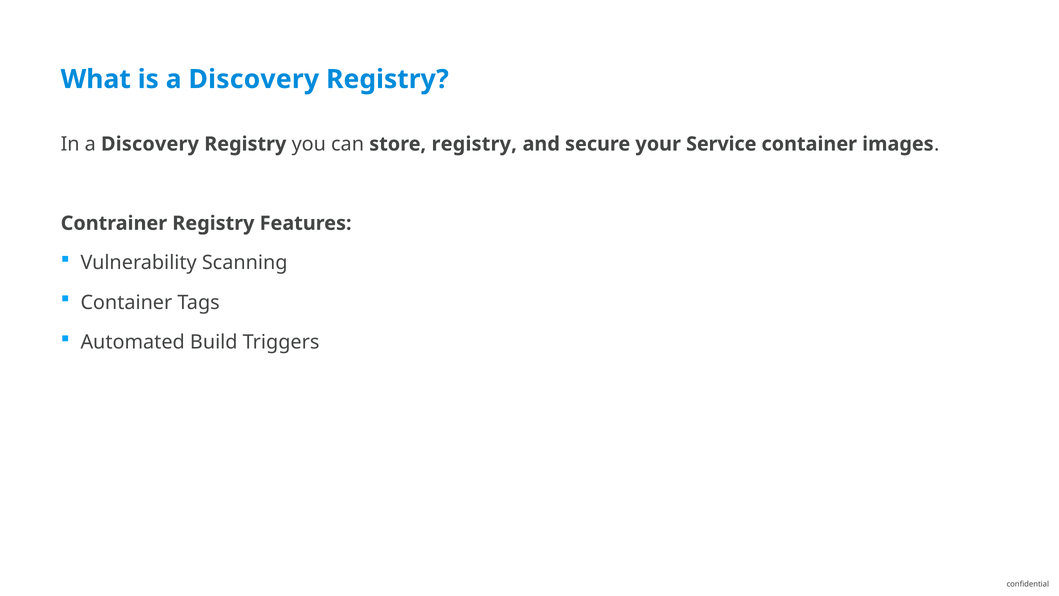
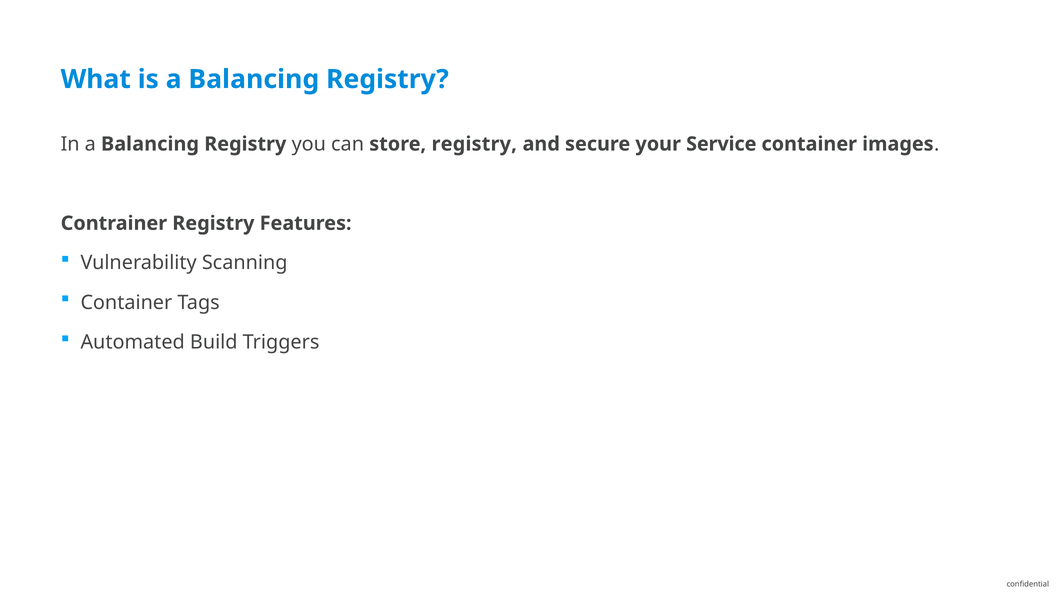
is a Discovery: Discovery -> Balancing
In a Discovery: Discovery -> Balancing
